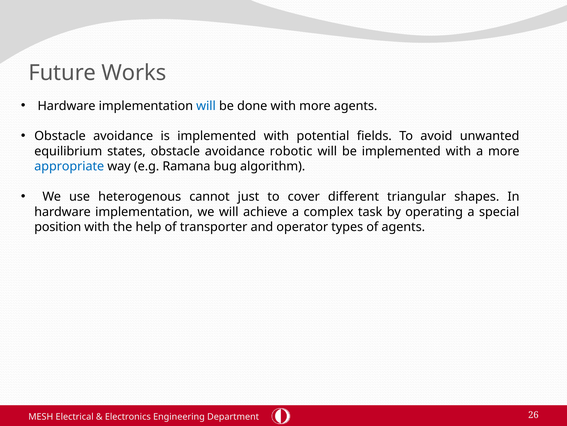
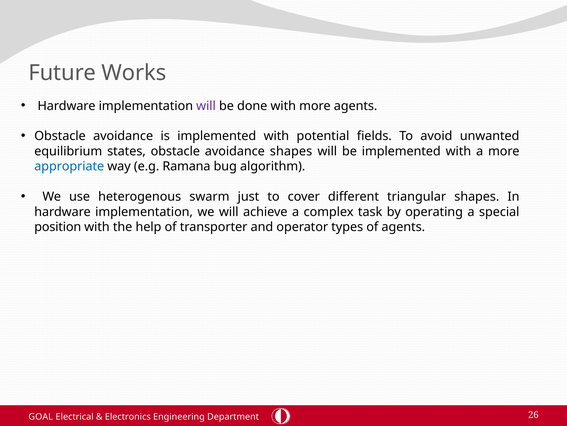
will at (206, 106) colour: blue -> purple
avoidance robotic: robotic -> shapes
cannot: cannot -> swarm
MESH: MESH -> GOAL
